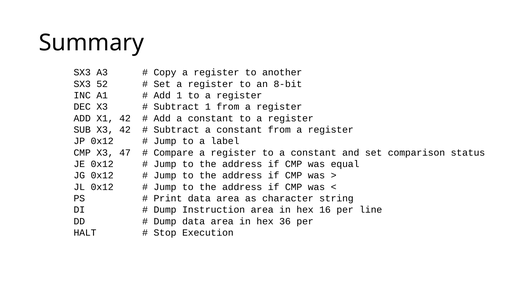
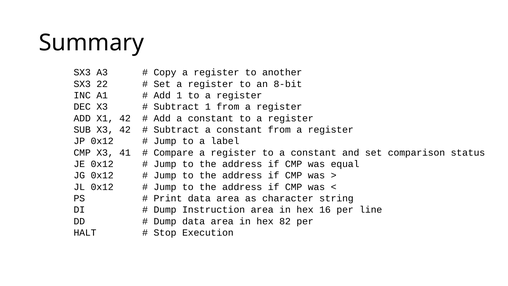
52: 52 -> 22
47: 47 -> 41
36: 36 -> 82
